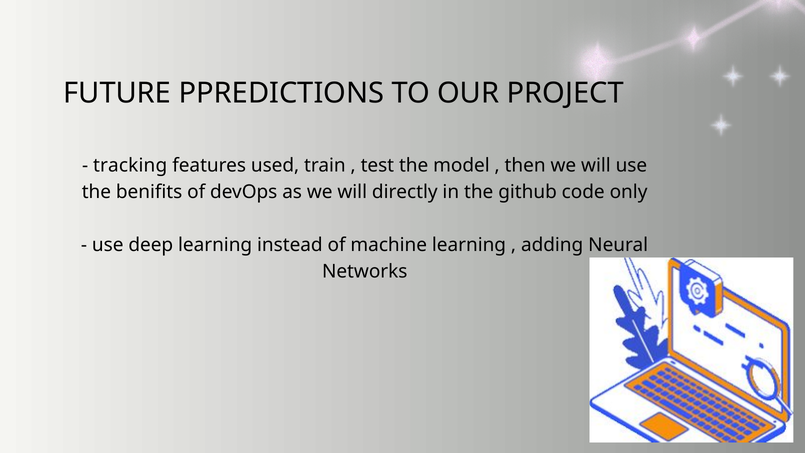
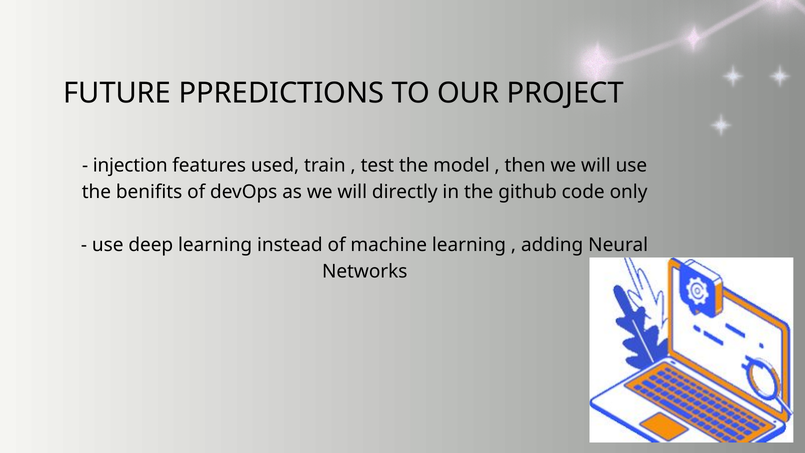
tracking: tracking -> injection
